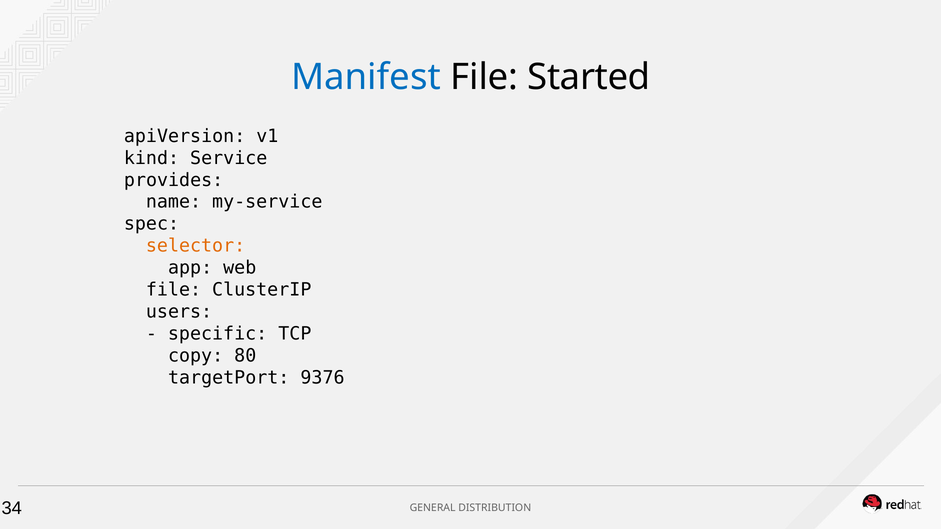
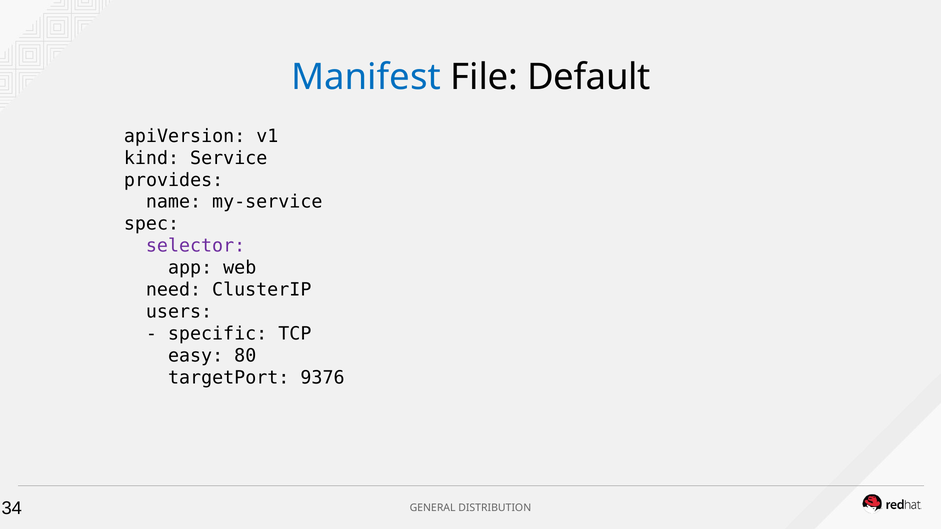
Started: Started -> Default
selector colour: orange -> purple
file at (174, 290): file -> need
copy: copy -> easy
